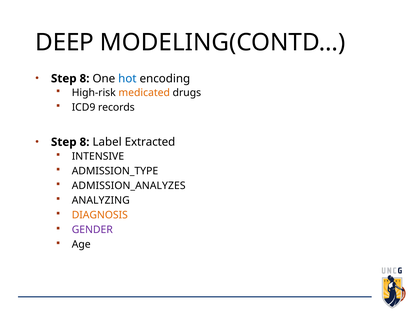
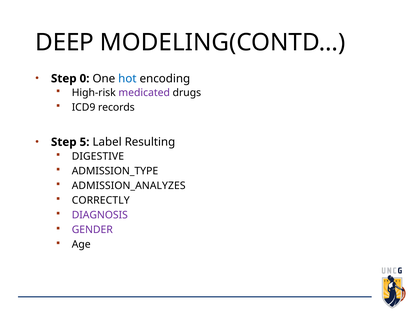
8 at (85, 79): 8 -> 0
medicated colour: orange -> purple
8 at (85, 142): 8 -> 5
Extracted: Extracted -> Resulting
INTENSIVE: INTENSIVE -> DIGESTIVE
ANALYZING: ANALYZING -> CORRECTLY
DIAGNOSIS colour: orange -> purple
